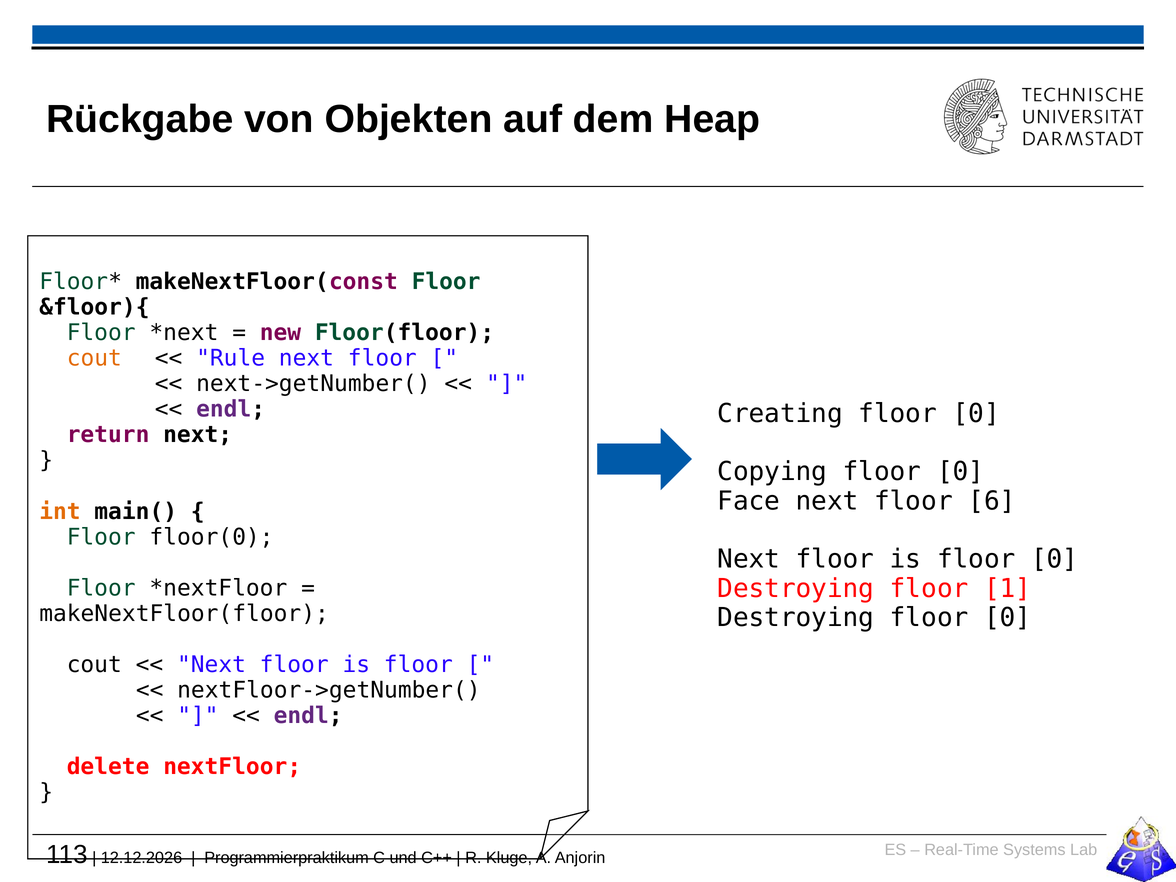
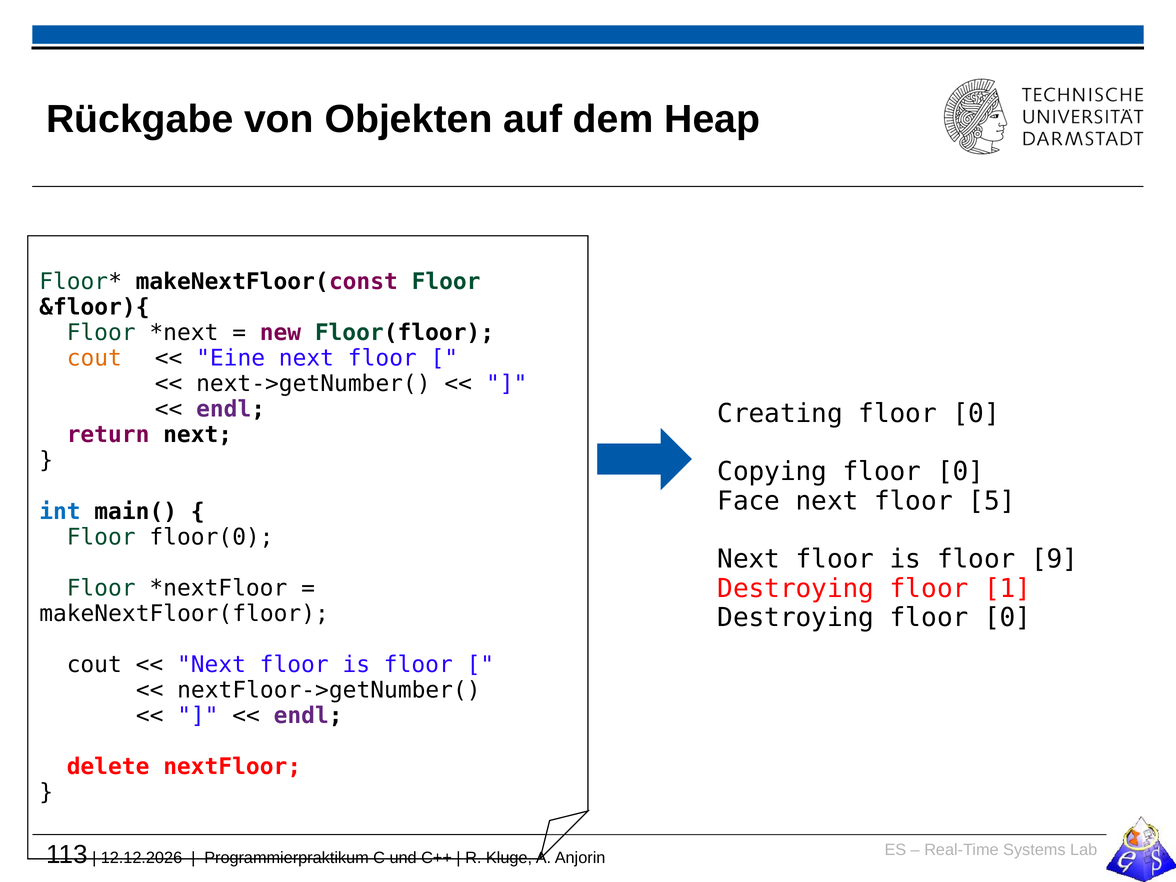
Rule: Rule -> Eine
6: 6 -> 5
int colour: orange -> blue
is floor 0: 0 -> 9
